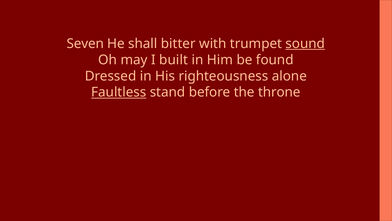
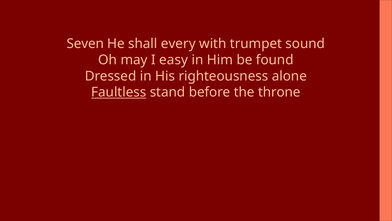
bitter: bitter -> every
sound underline: present -> none
built: built -> easy
